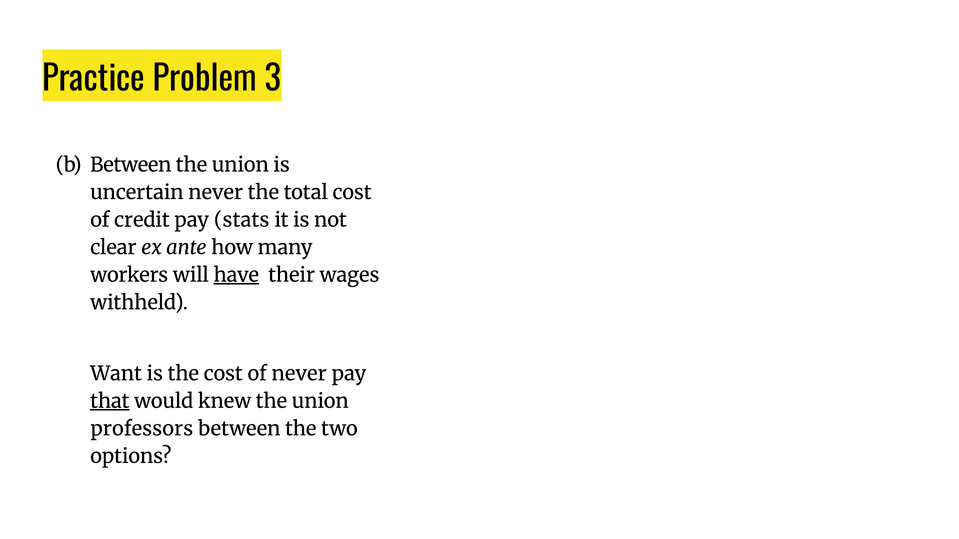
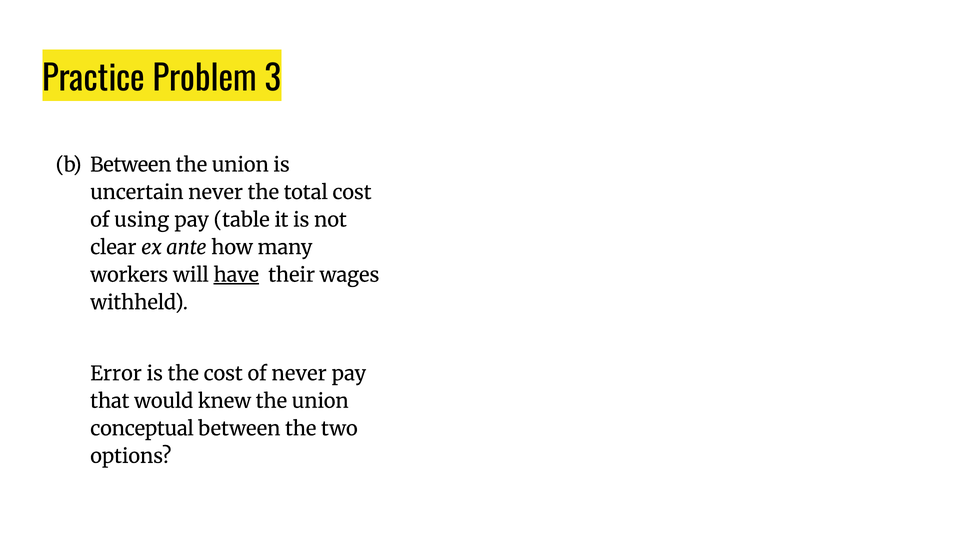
credit: credit -> using
stats: stats -> table
Want: Want -> Error
that underline: present -> none
professors: professors -> conceptual
